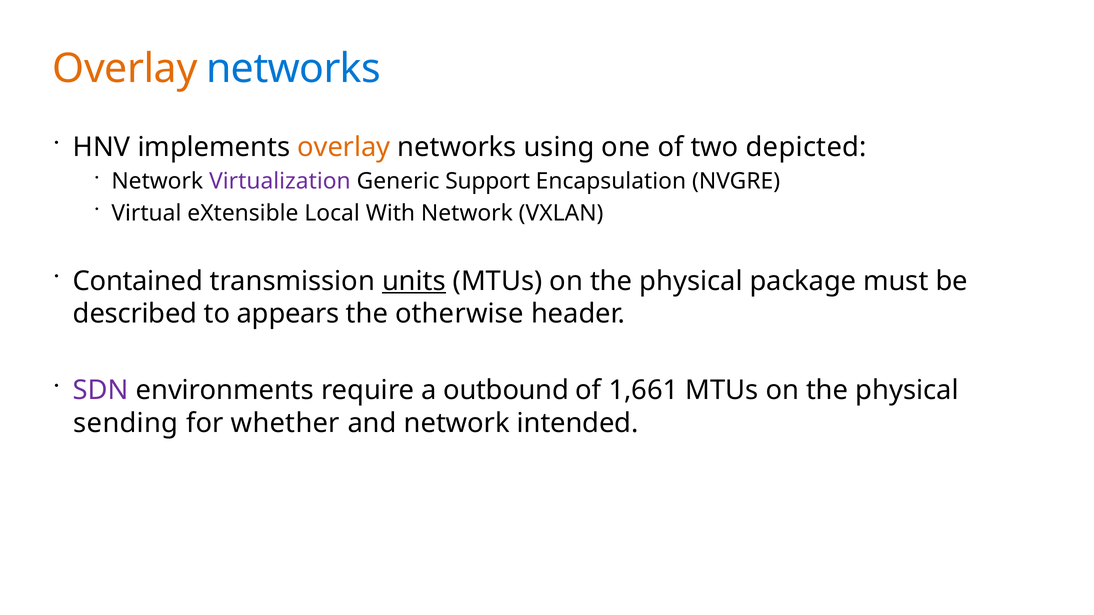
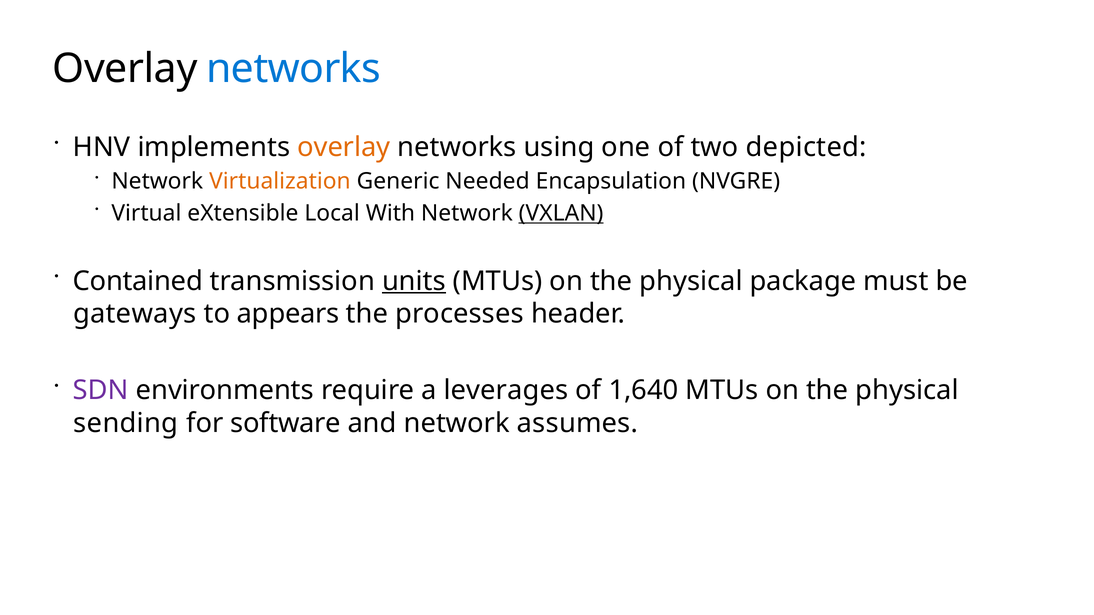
Overlay at (125, 69) colour: orange -> black
Virtualization colour: purple -> orange
Support: Support -> Needed
VXLAN underline: none -> present
described: described -> gateways
otherwise: otherwise -> processes
outbound: outbound -> leverages
1,661: 1,661 -> 1,640
whether: whether -> software
intended: intended -> assumes
